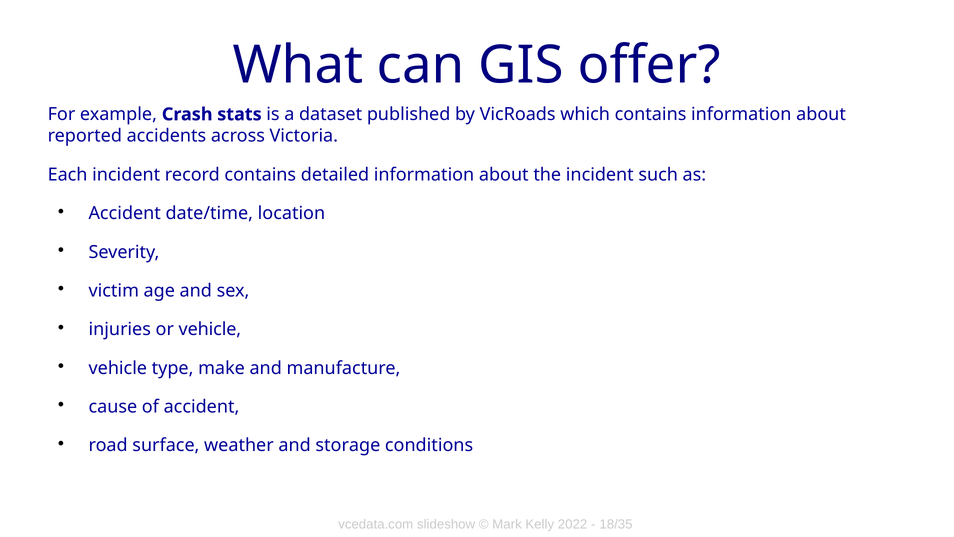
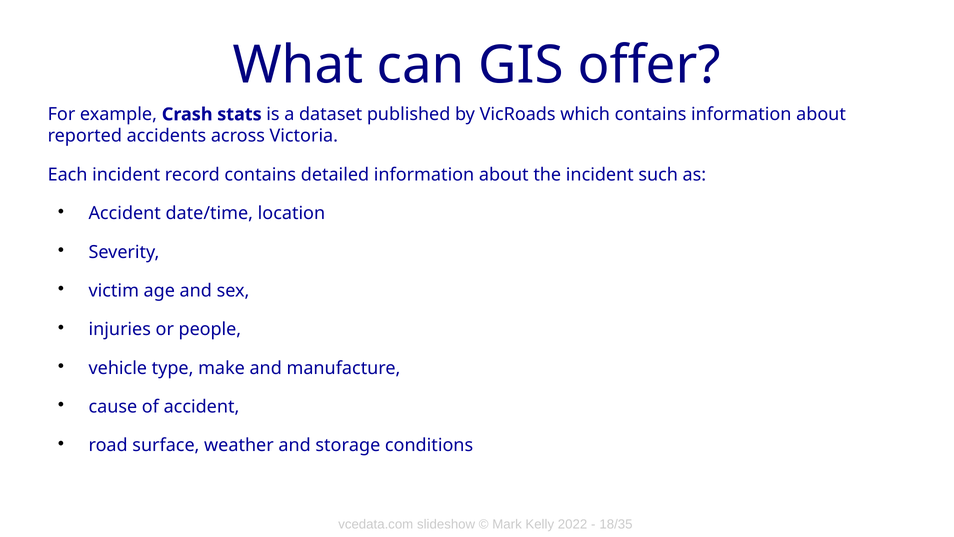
or vehicle: vehicle -> people
